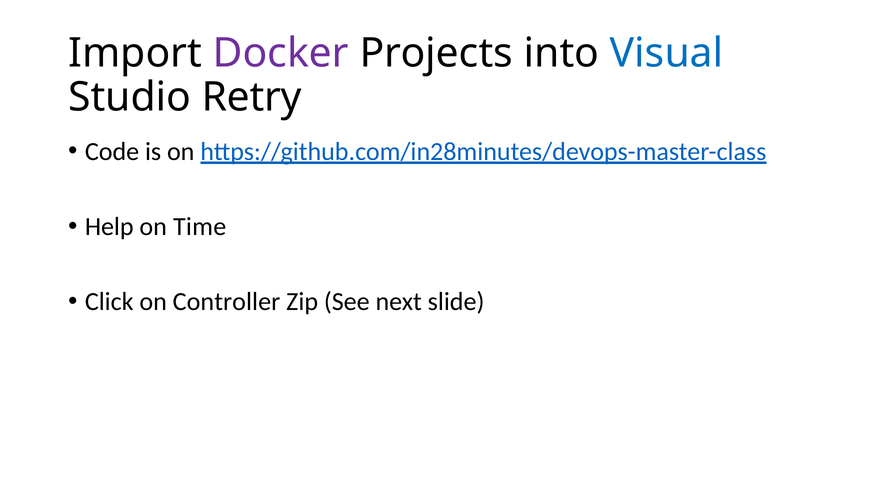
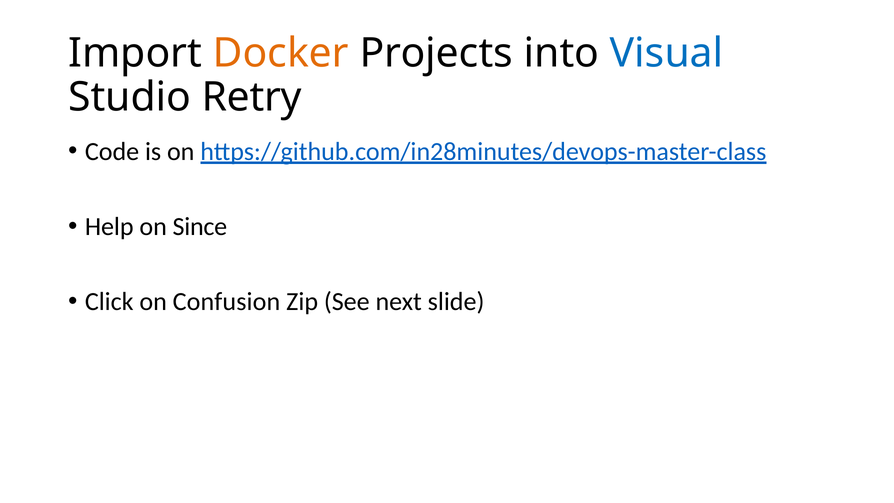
Docker colour: purple -> orange
Time: Time -> Since
Controller: Controller -> Confusion
